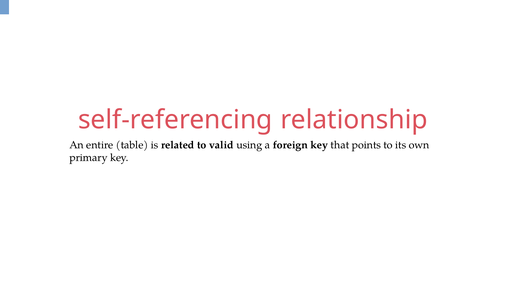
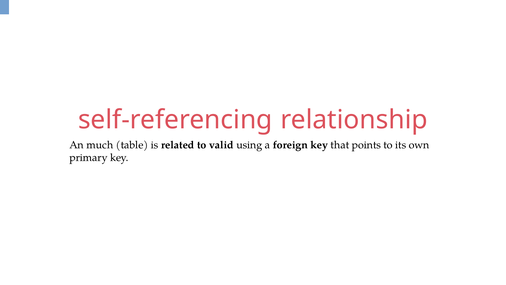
entire: entire -> much
